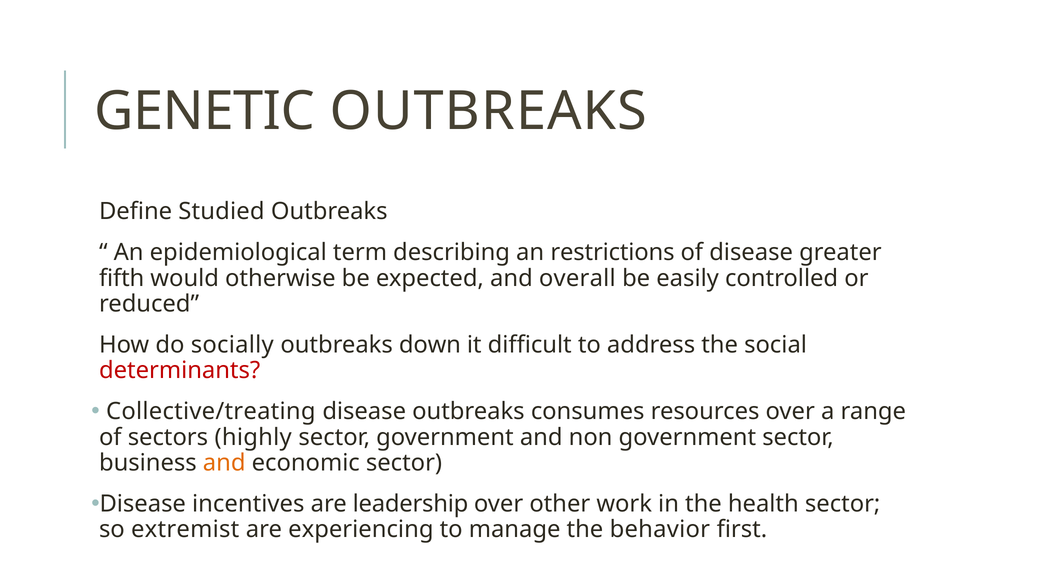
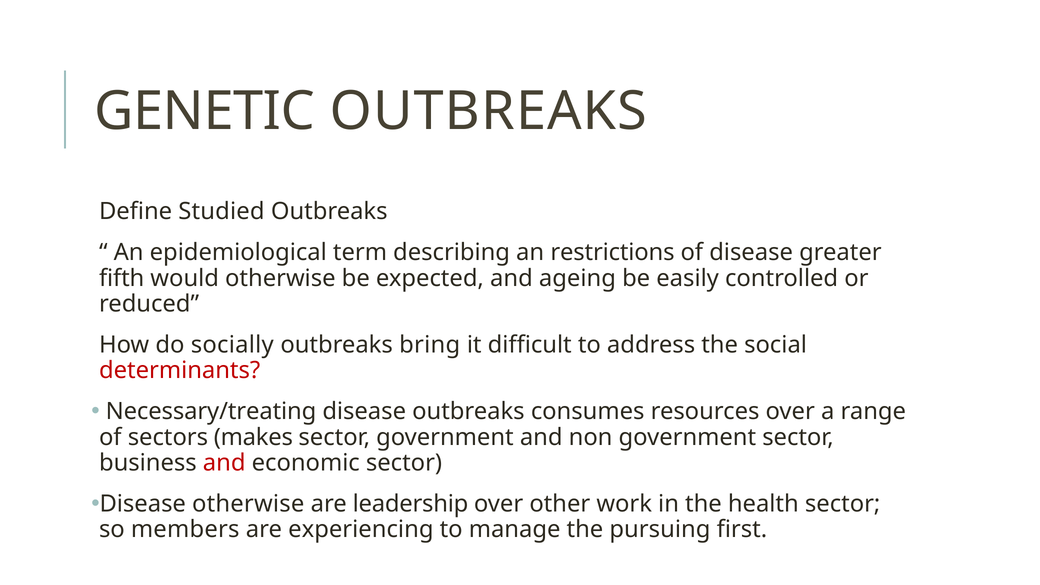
overall: overall -> ageing
down: down -> bring
Collective/treating: Collective/treating -> Necessary/treating
highly: highly -> makes
and at (224, 463) colour: orange -> red
Disease incentives: incentives -> otherwise
extremist: extremist -> members
behavior: behavior -> pursuing
